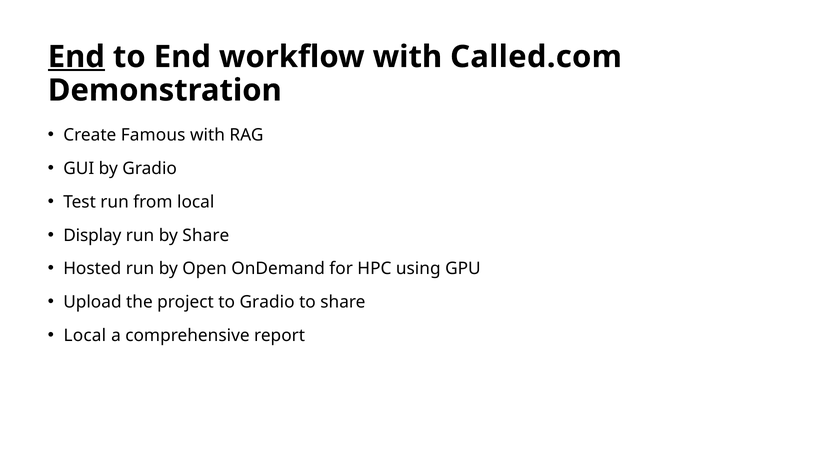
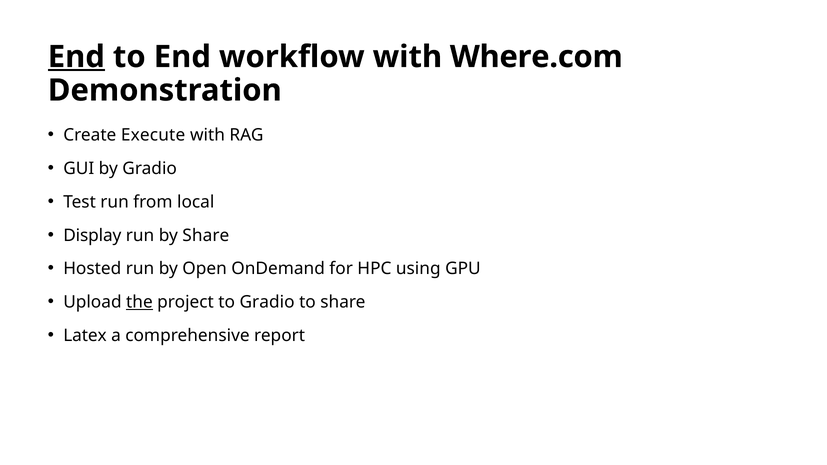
Called.com: Called.com -> Where.com
Famous: Famous -> Execute
the underline: none -> present
Local at (85, 336): Local -> Latex
